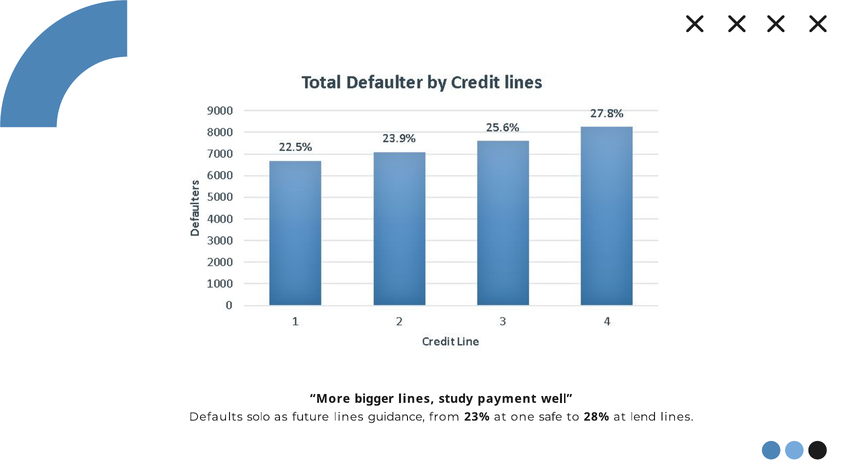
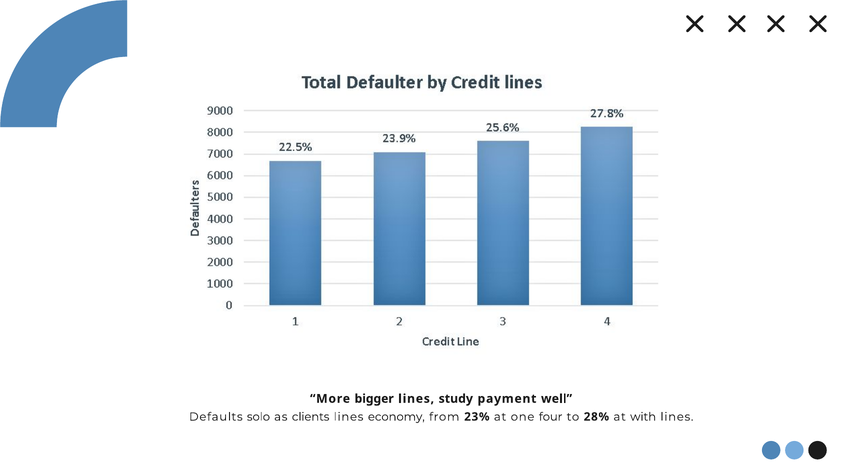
future: future -> clients
guidance: guidance -> economy
safe: safe -> four
lend: lend -> with
